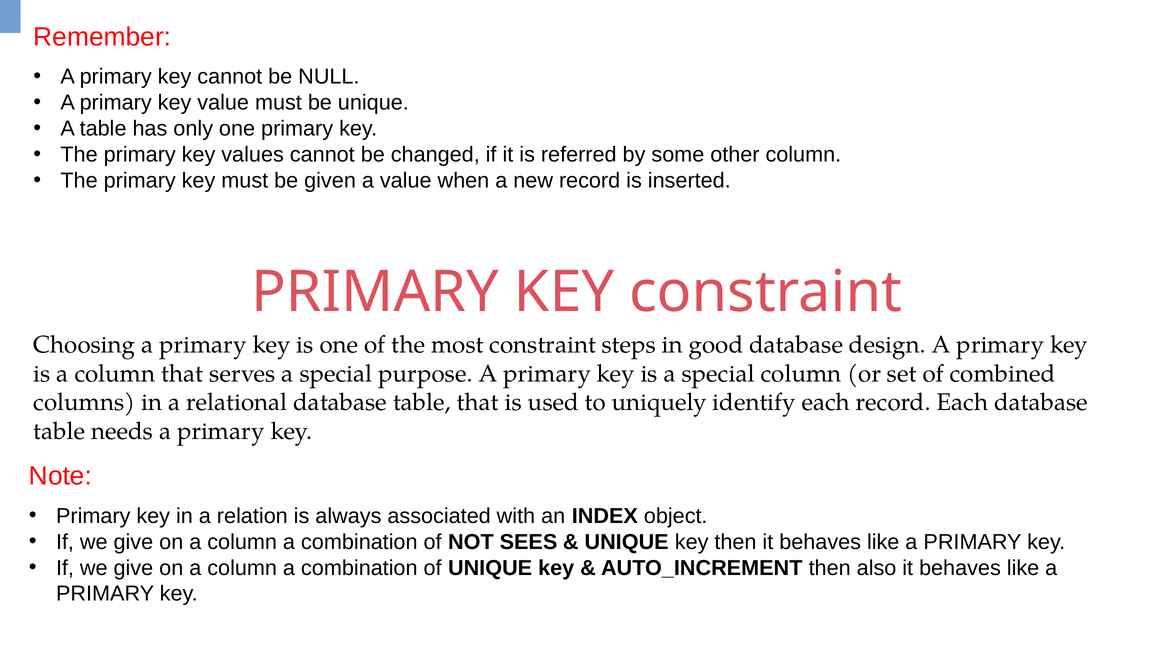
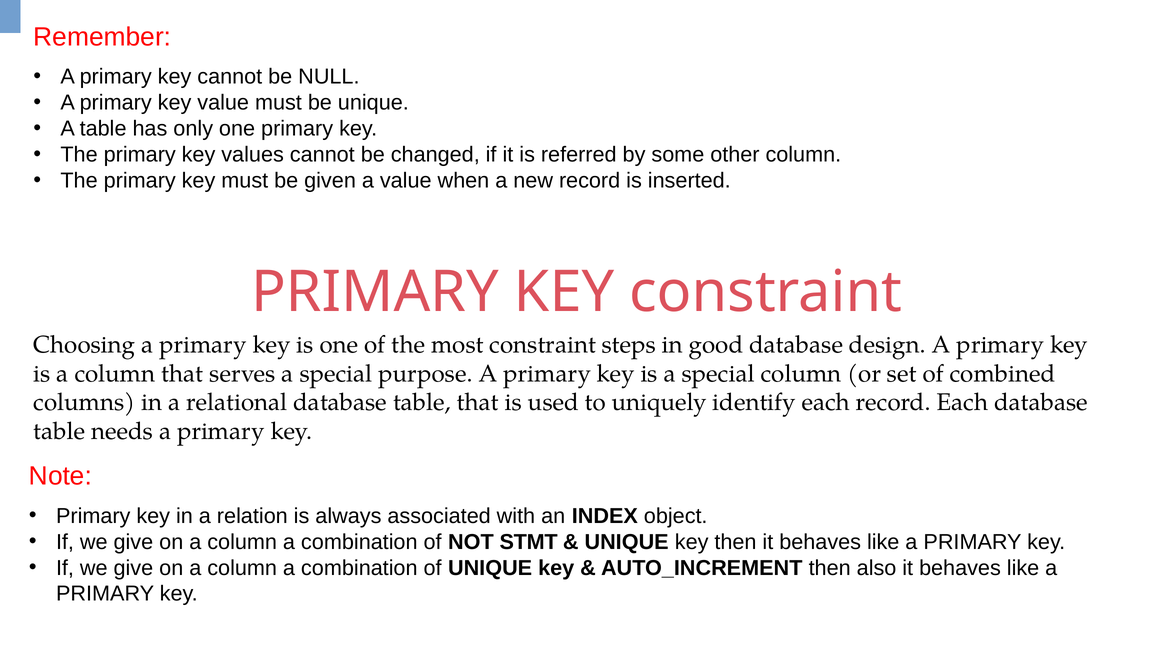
SEES: SEES -> STMT
